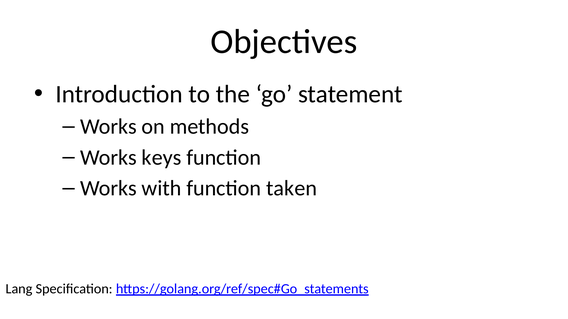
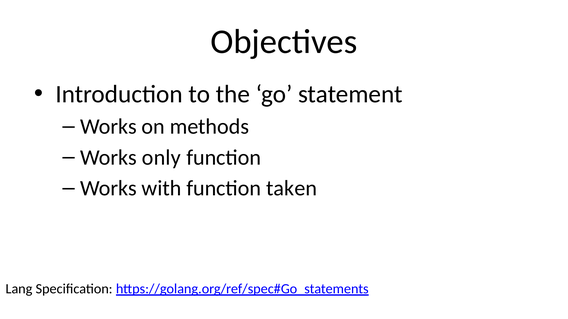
keys: keys -> only
